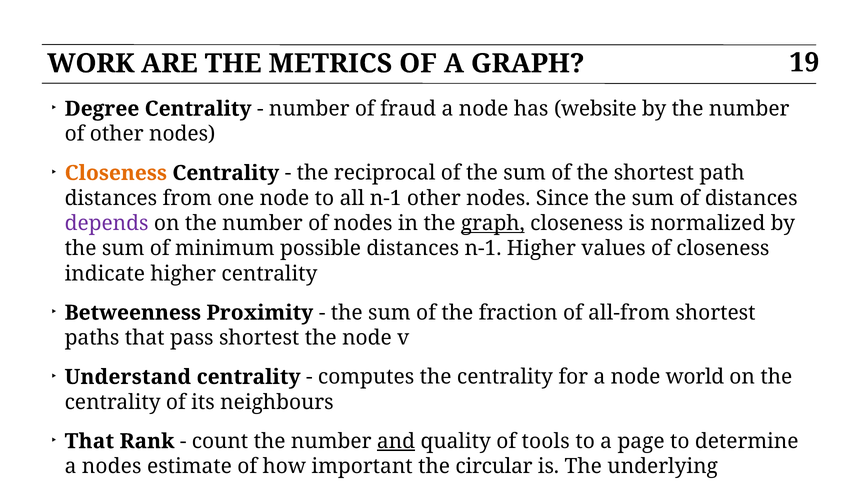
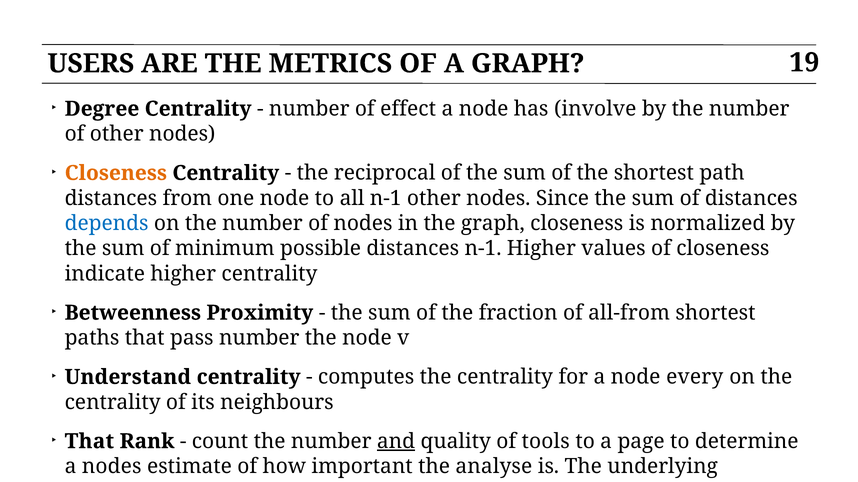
WORK: WORK -> USERS
fraud: fraud -> effect
website: website -> involve
depends colour: purple -> blue
graph at (493, 223) underline: present -> none
pass shortest: shortest -> number
world: world -> every
circular: circular -> analyse
